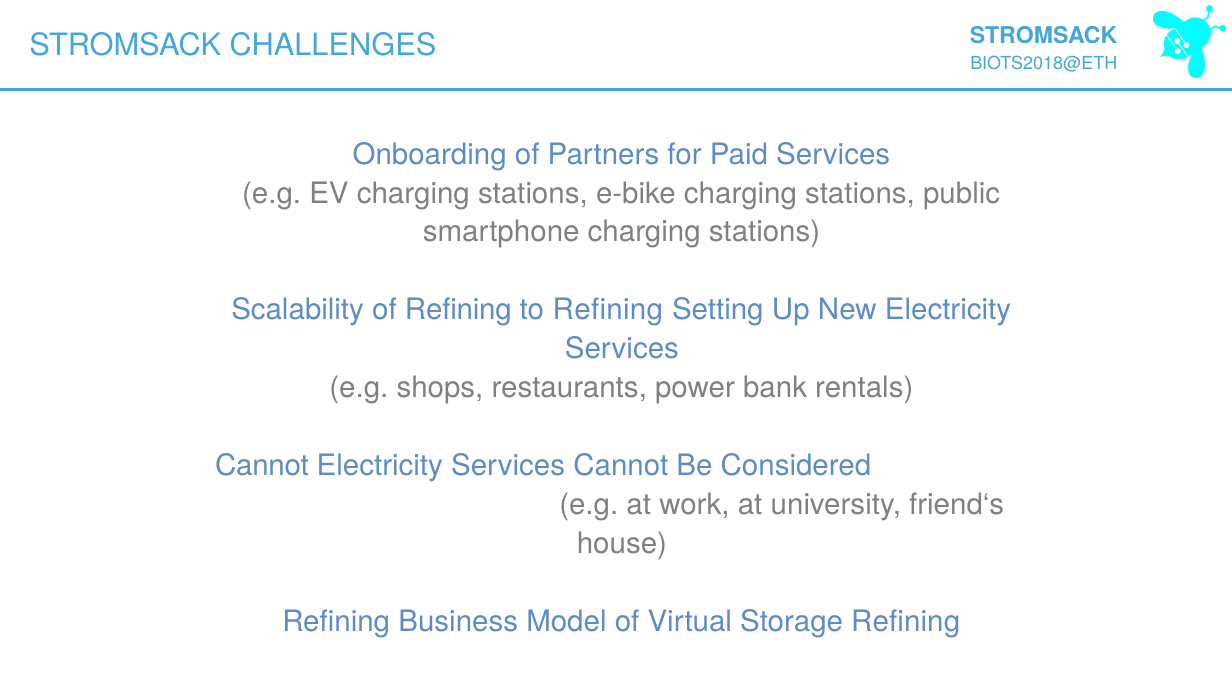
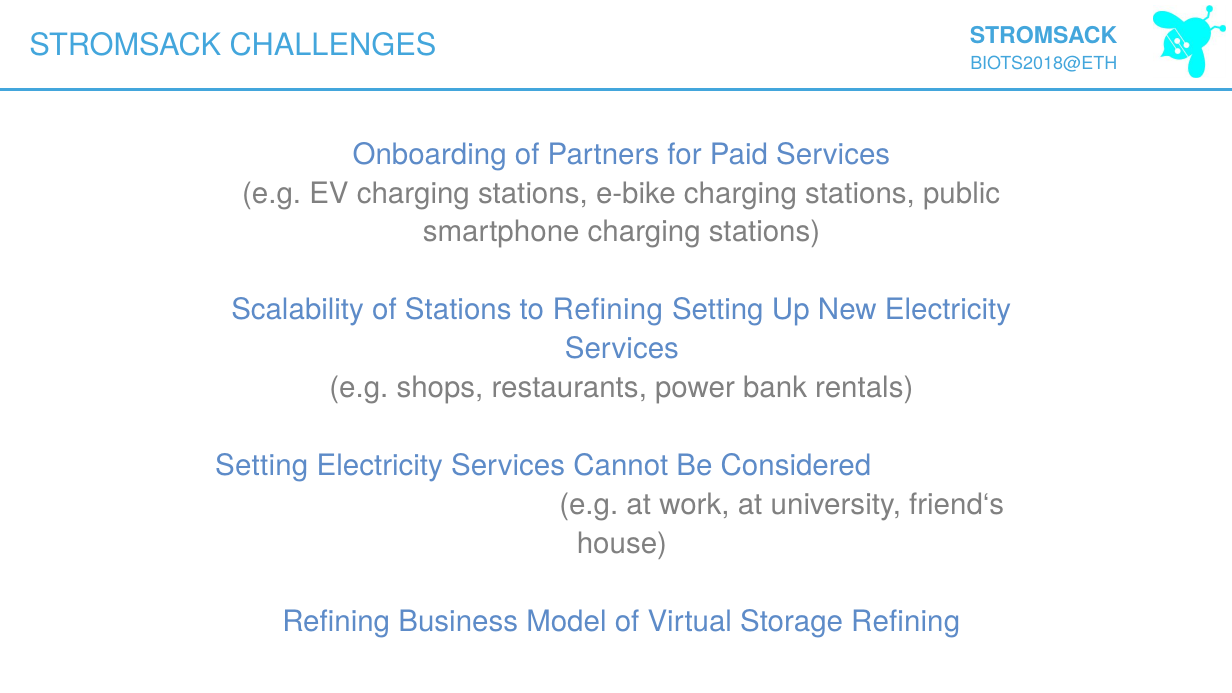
of Refining: Refining -> Stations
Cannot at (262, 466): Cannot -> Setting
